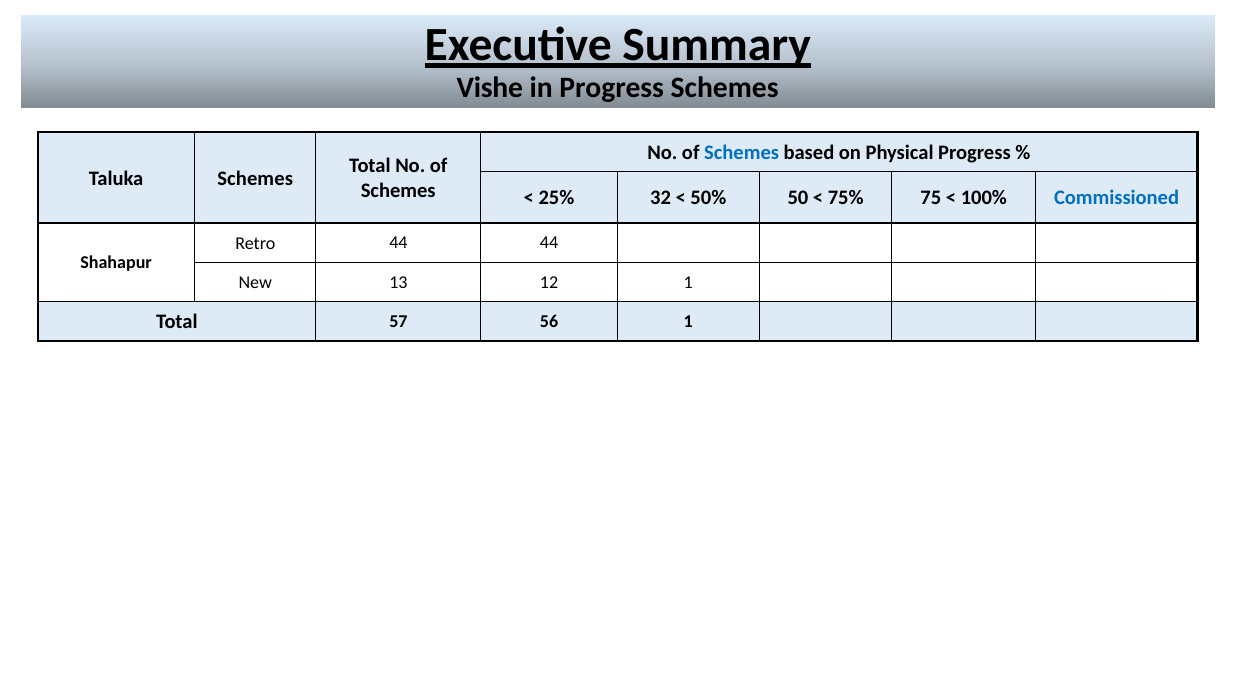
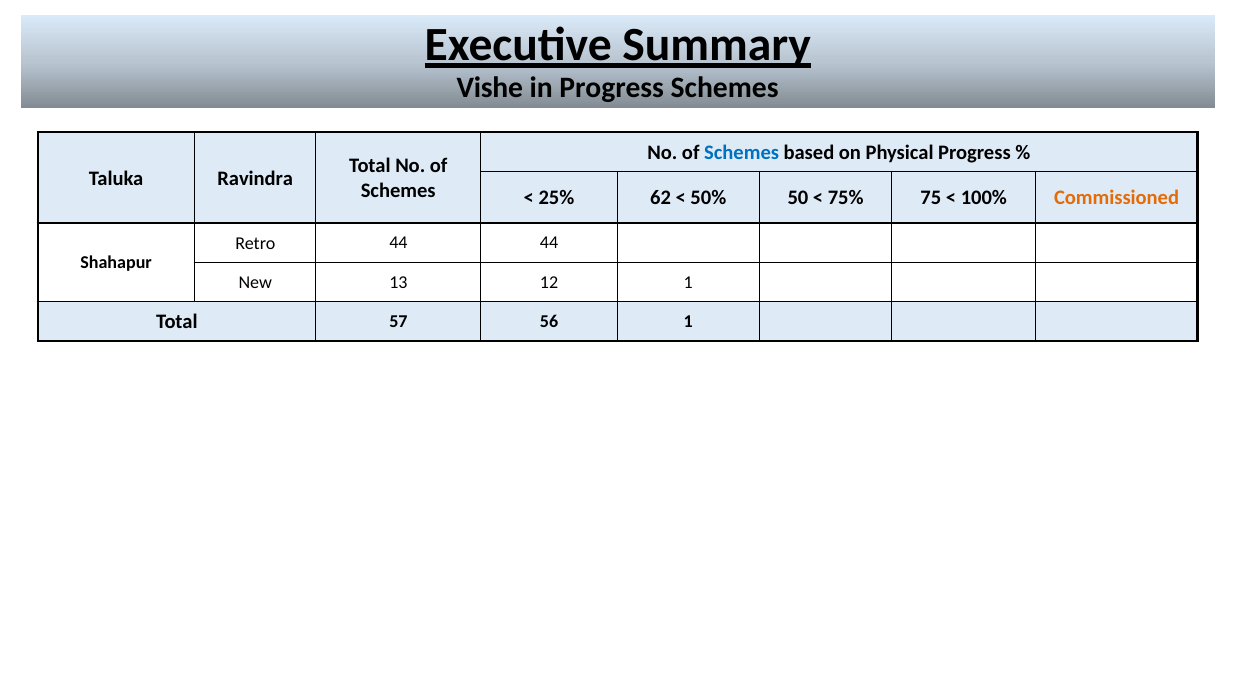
Taluka Schemes: Schemes -> Ravindra
32: 32 -> 62
Commissioned colour: blue -> orange
